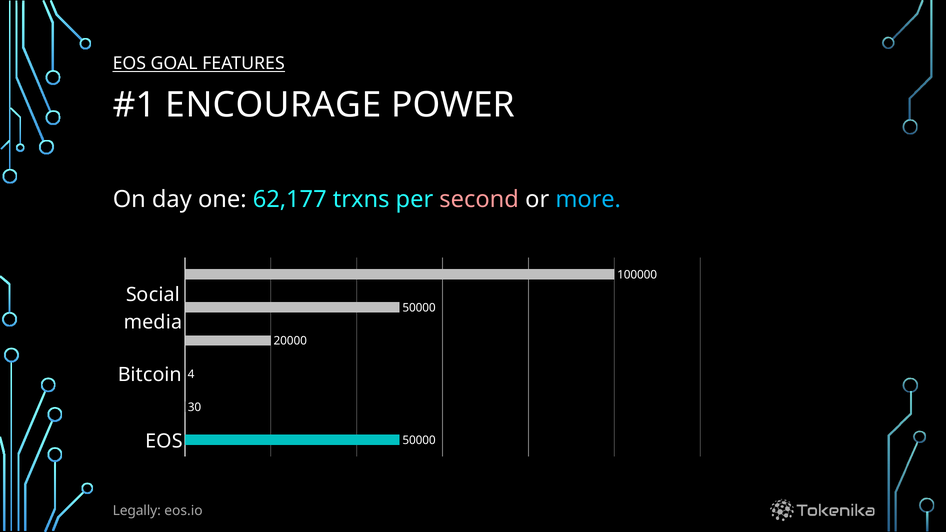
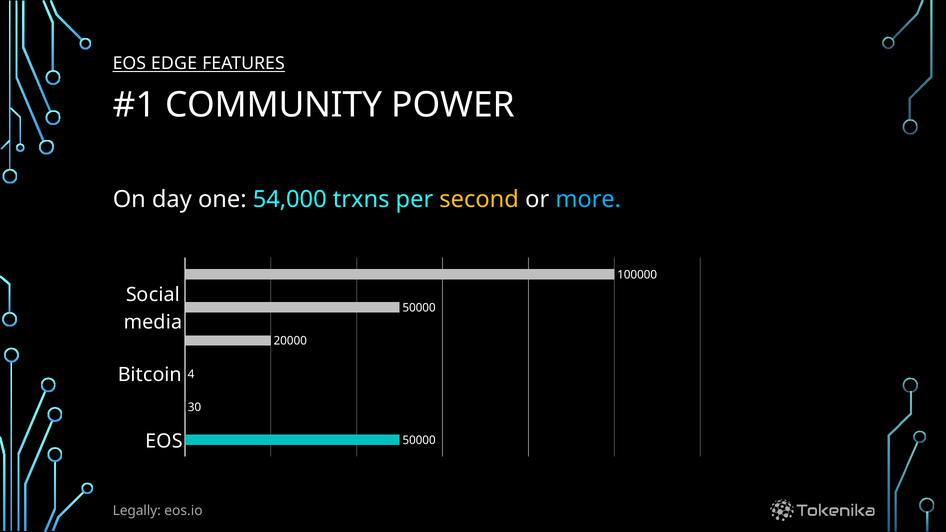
GOAL: GOAL -> EDGE
ENCOURAGE: ENCOURAGE -> COMMUNITY
62,177: 62,177 -> 54,000
second colour: pink -> yellow
